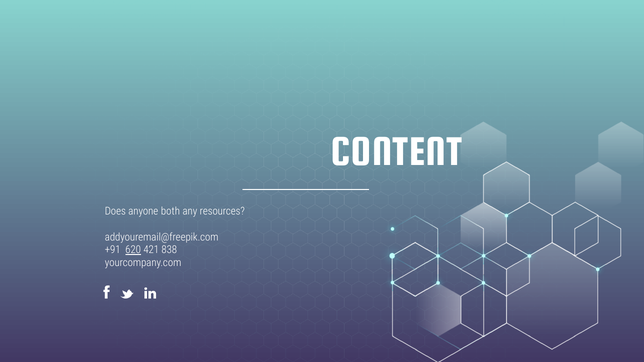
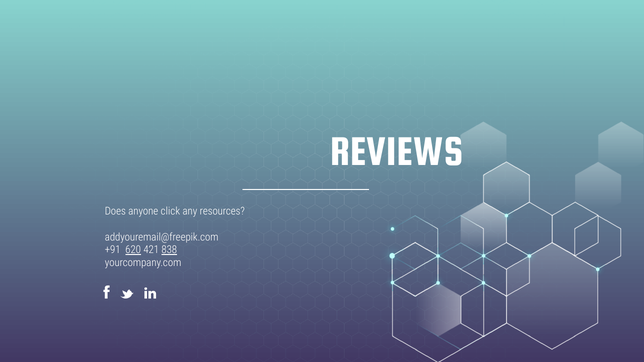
CONTENT: CONTENT -> REVIEWS
both: both -> click
838 underline: none -> present
